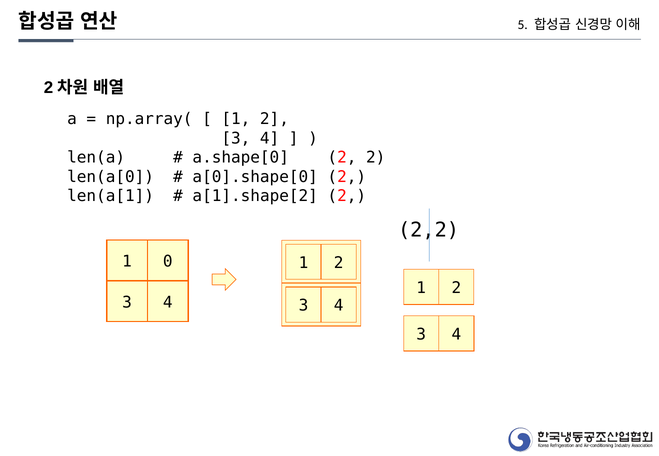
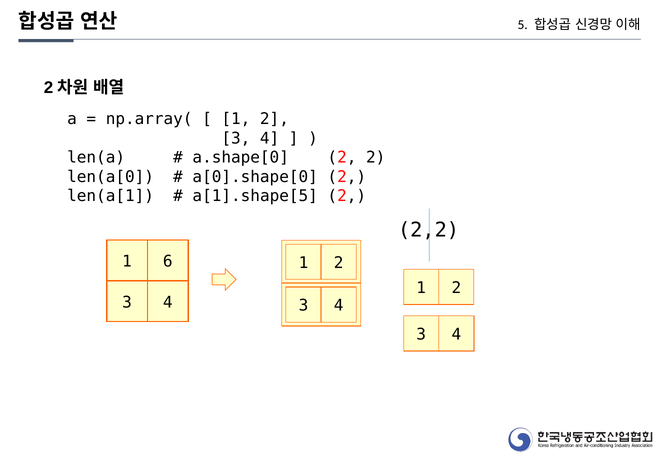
a[1].shape[2: a[1].shape[2 -> a[1].shape[5
0: 0 -> 6
